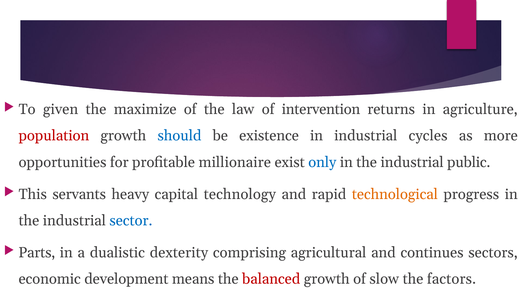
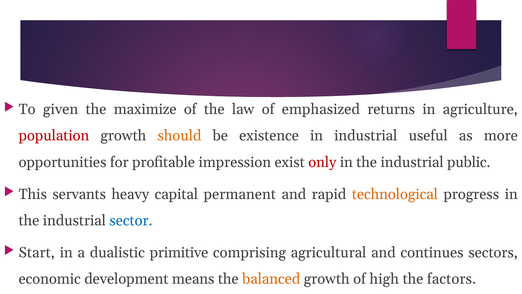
intervention: intervention -> emphasized
should colour: blue -> orange
cycles: cycles -> useful
millionaire: millionaire -> impression
only colour: blue -> red
technology: technology -> permanent
Parts: Parts -> Start
dexterity: dexterity -> primitive
balanced colour: red -> orange
slow: slow -> high
